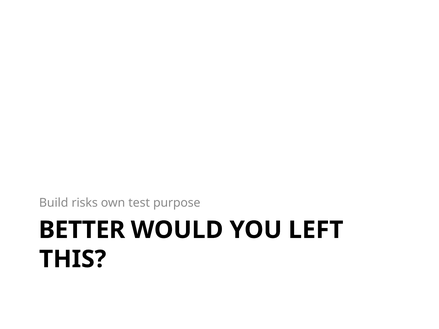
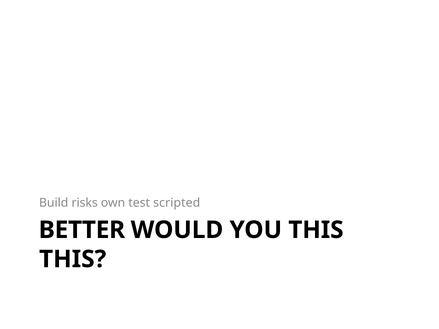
purpose: purpose -> scripted
YOU LEFT: LEFT -> THIS
